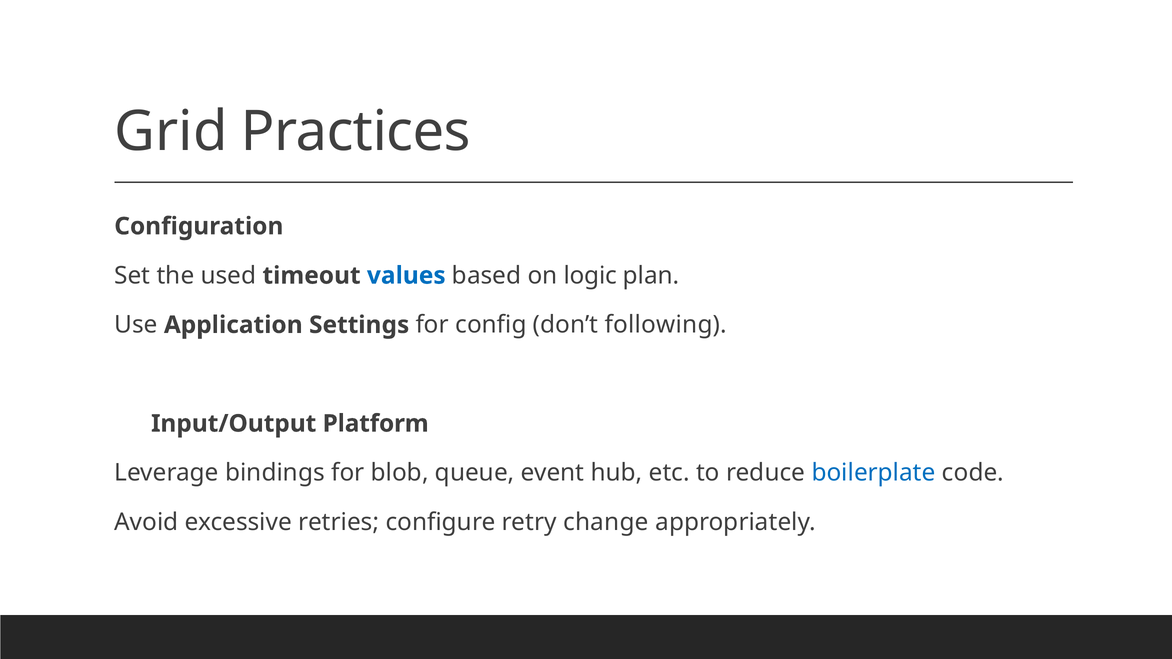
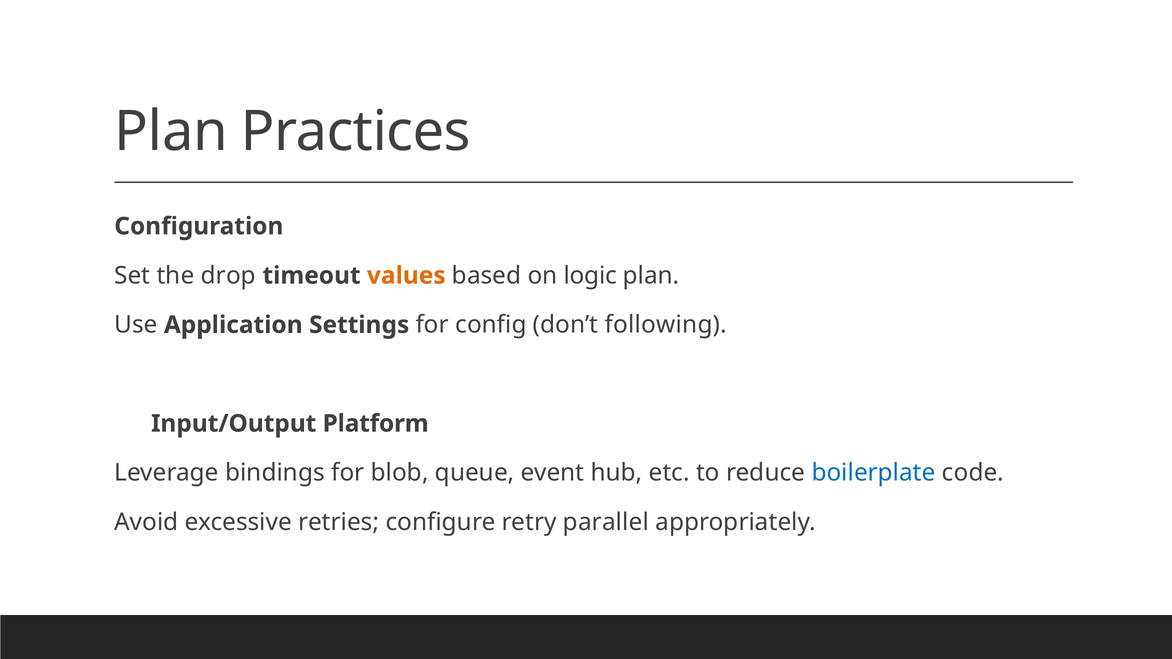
Grid at (171, 132): Grid -> Plan
used: used -> drop
values colour: blue -> orange
change: change -> parallel
